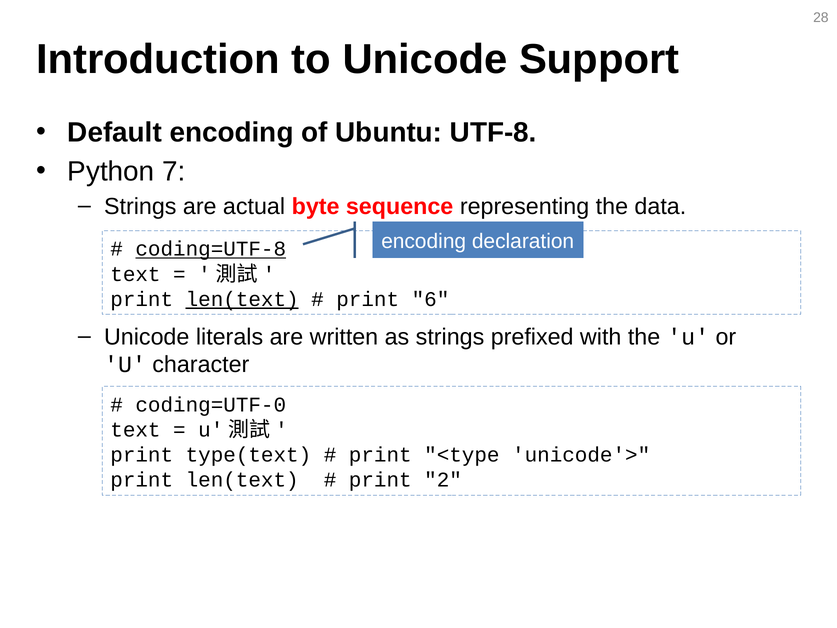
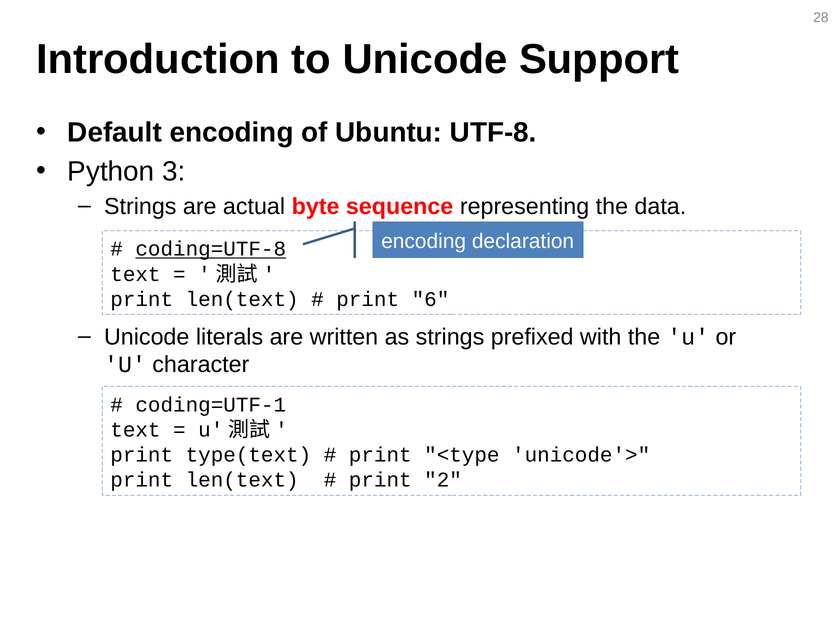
7: 7 -> 3
len(text at (242, 299) underline: present -> none
coding=UTF-0: coding=UTF-0 -> coding=UTF-1
